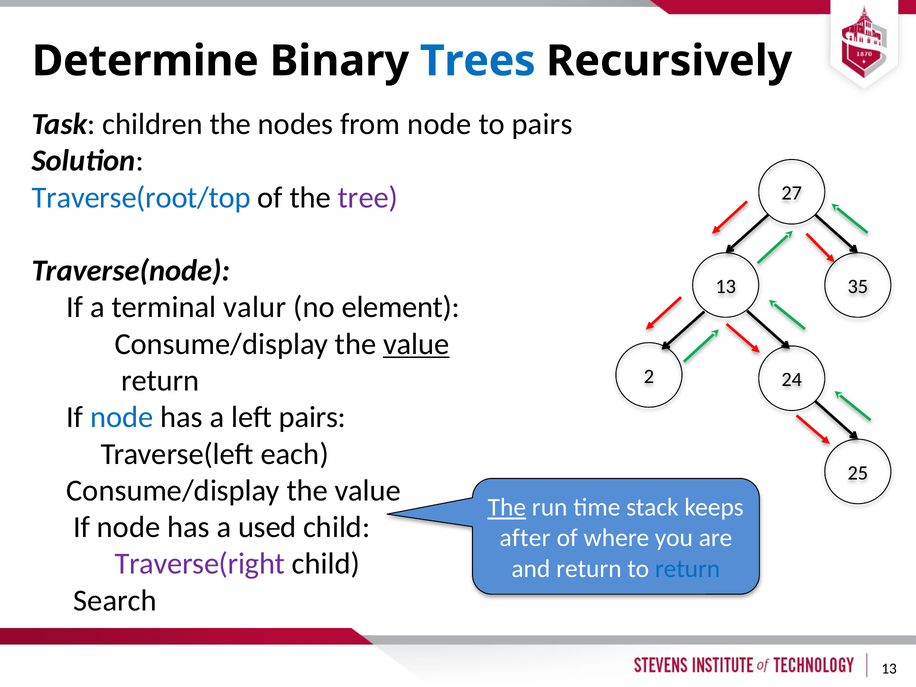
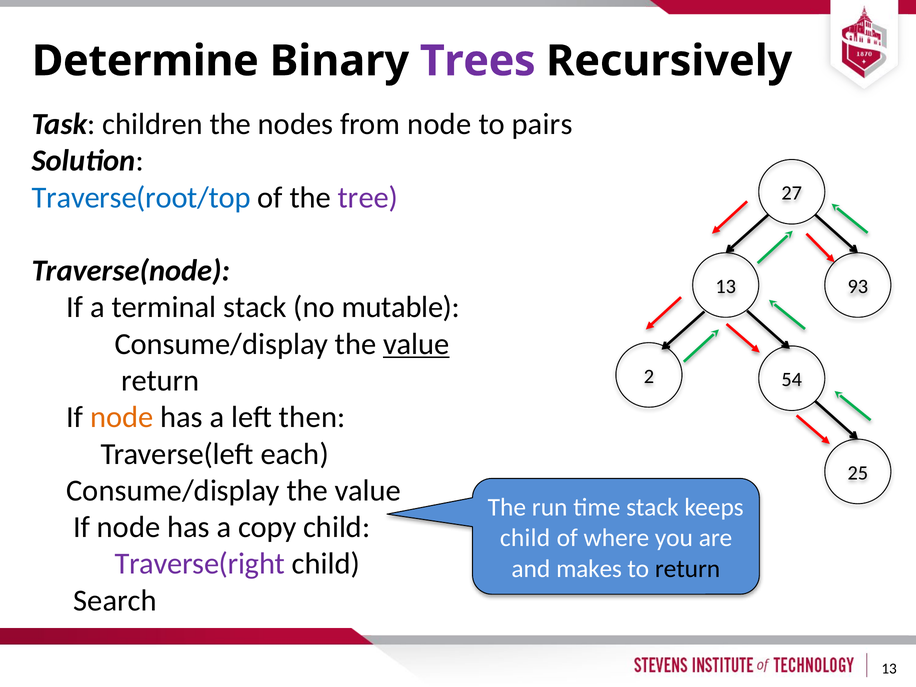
Trees colour: blue -> purple
35: 35 -> 93
terminal valur: valur -> stack
element: element -> mutable
24: 24 -> 54
node at (122, 417) colour: blue -> orange
left pairs: pairs -> then
The at (507, 508) underline: present -> none
used: used -> copy
after at (525, 538): after -> child
and return: return -> makes
return at (688, 569) colour: blue -> black
